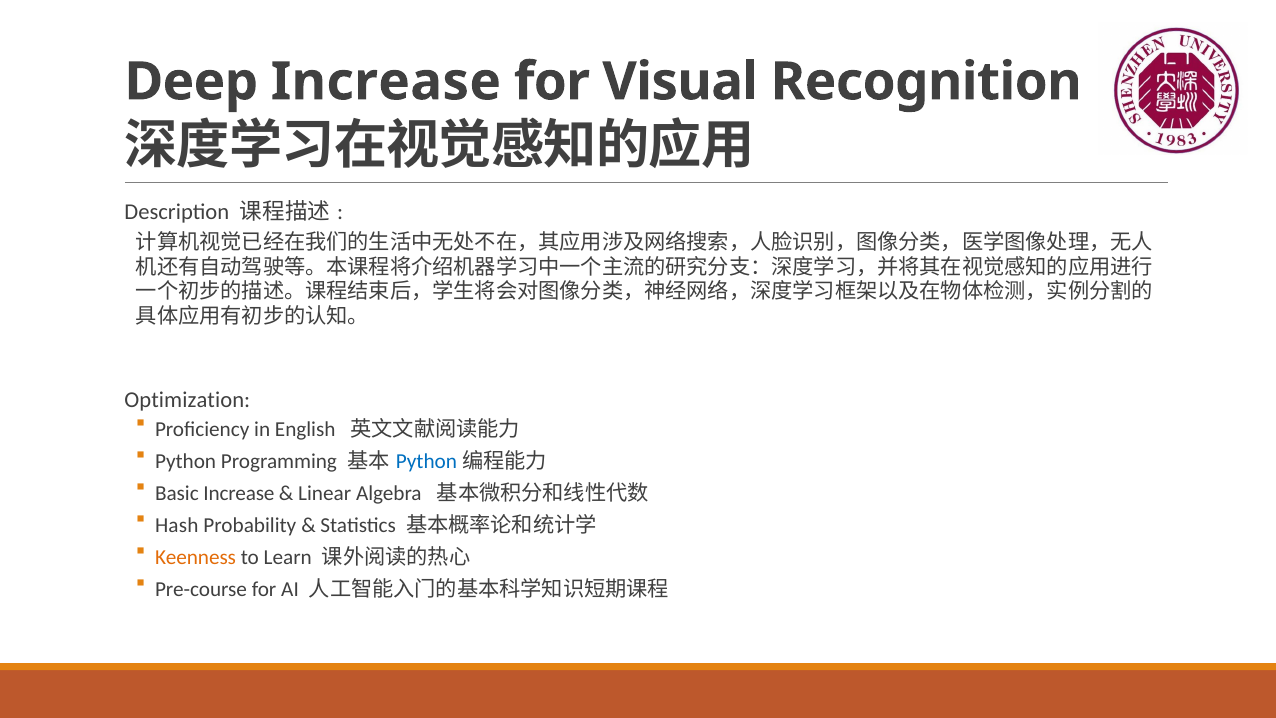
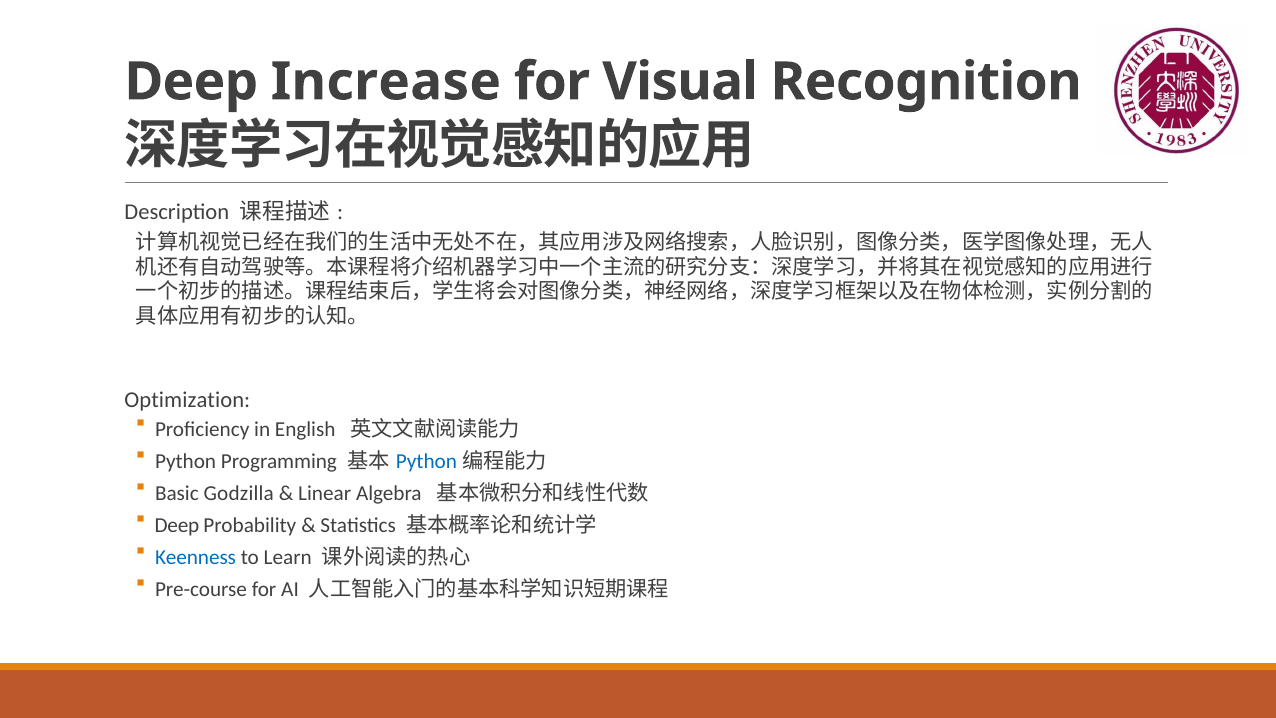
Basic Increase: Increase -> Godzilla
Hash at (177, 525): Hash -> Deep
Keenness colour: orange -> blue
